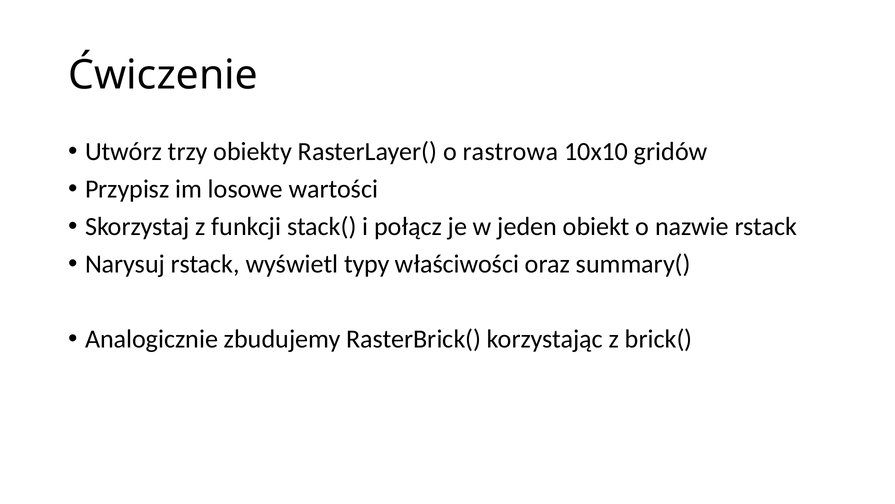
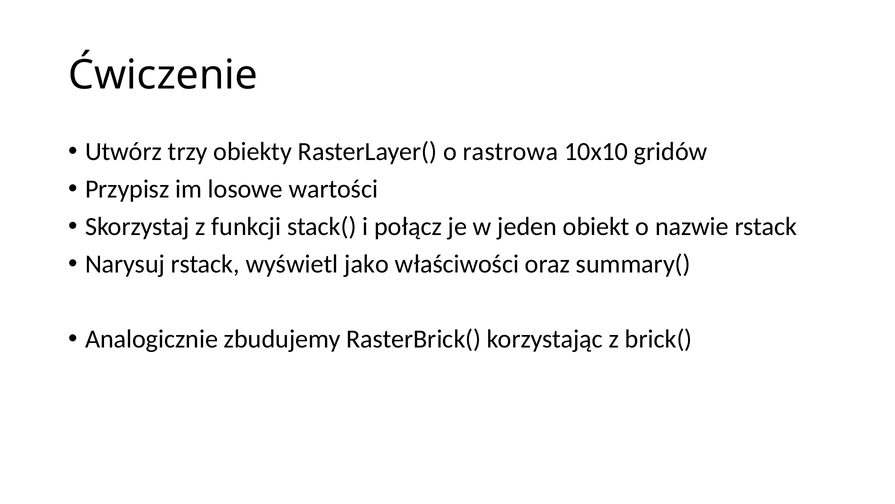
typy: typy -> jako
